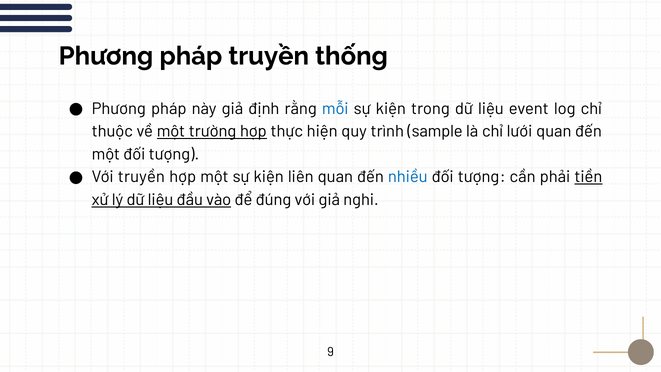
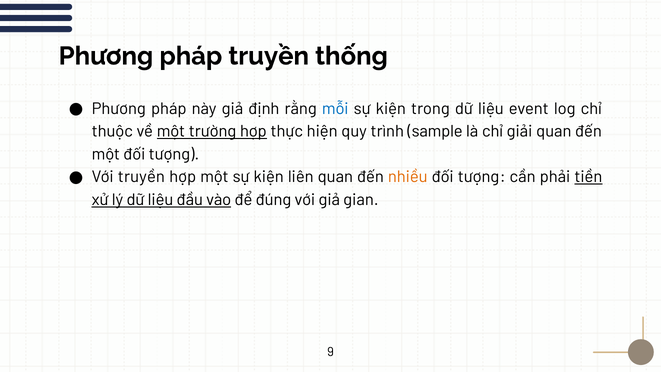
lưới: lưới -> giải
nhiều colour: blue -> orange
nghi: nghi -> gian
